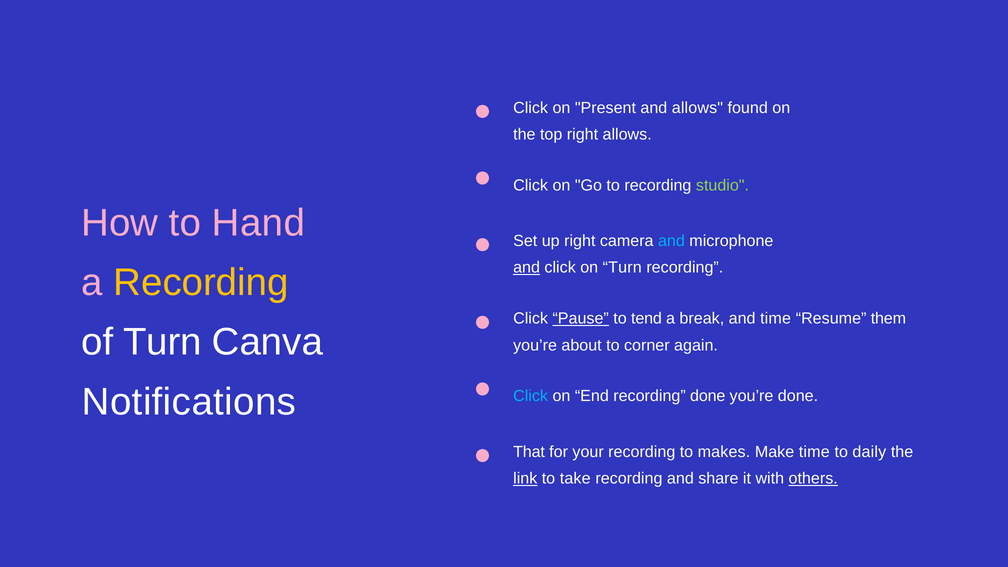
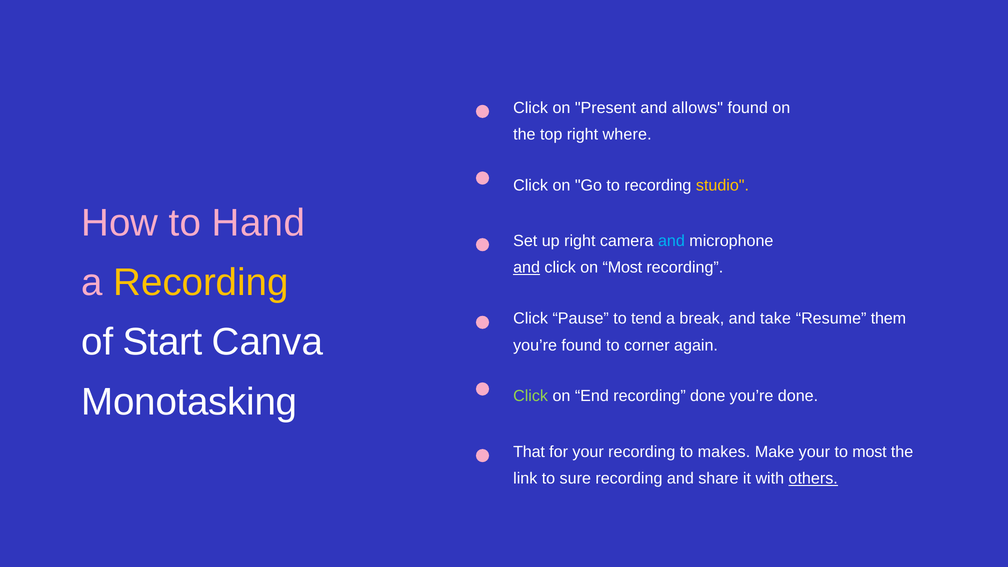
right allows: allows -> where
studio colour: light green -> yellow
on Turn: Turn -> Most
Pause underline: present -> none
and time: time -> take
of Turn: Turn -> Start
you’re about: about -> found
Notifications: Notifications -> Monotasking
Click at (531, 396) colour: light blue -> light green
Make time: time -> your
to daily: daily -> most
link underline: present -> none
take: take -> sure
